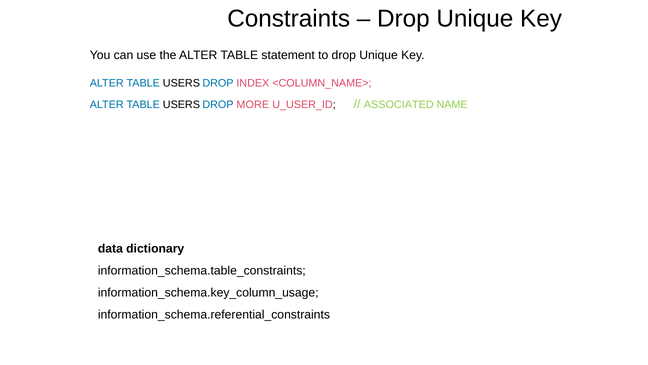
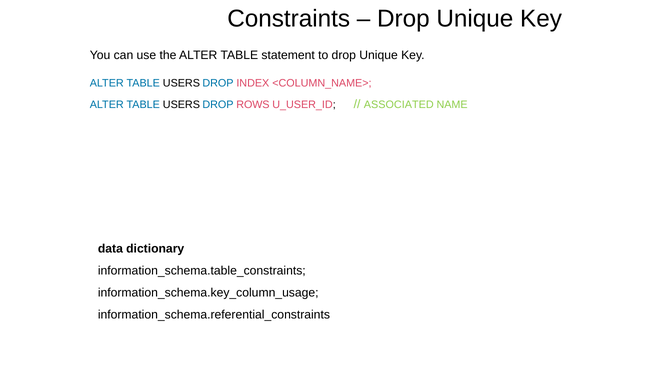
MORE: MORE -> ROWS
